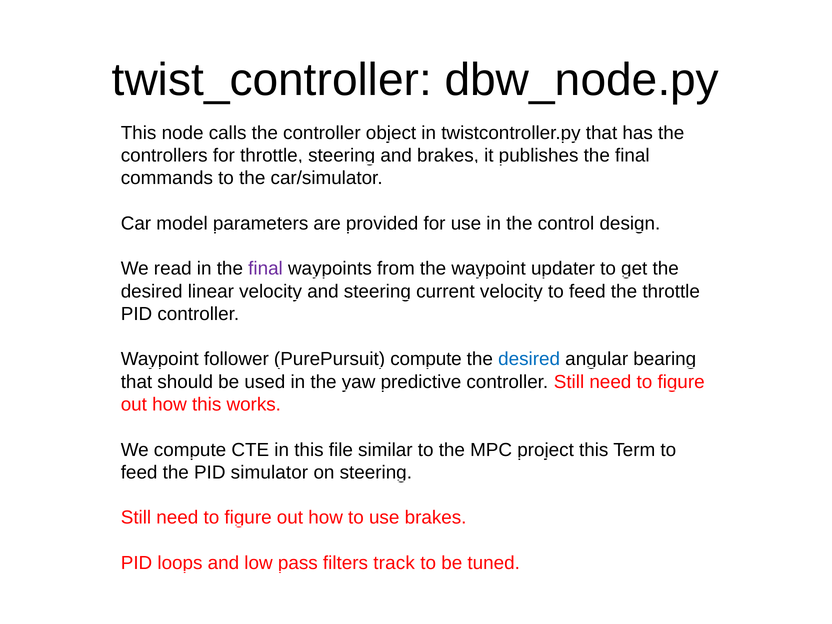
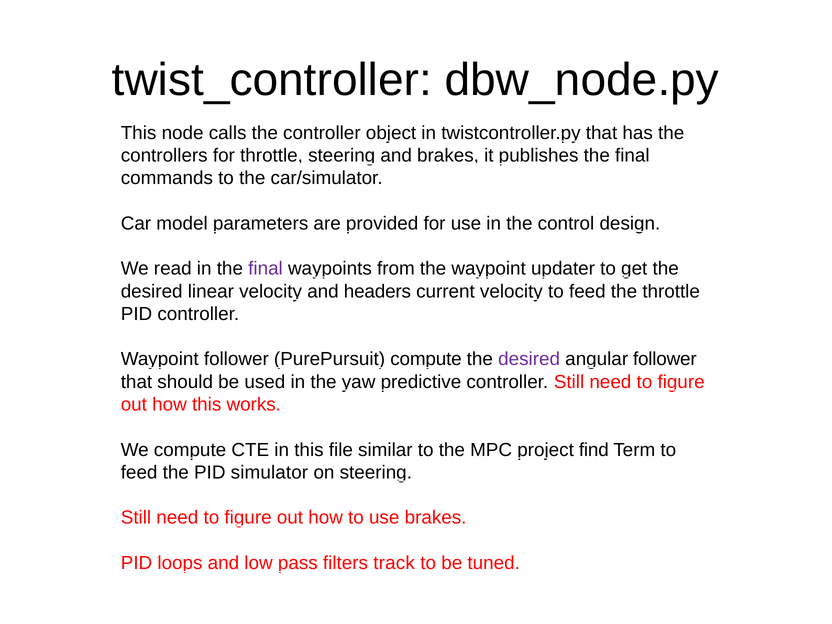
and steering: steering -> headers
desired at (529, 359) colour: blue -> purple
angular bearing: bearing -> follower
project this: this -> find
